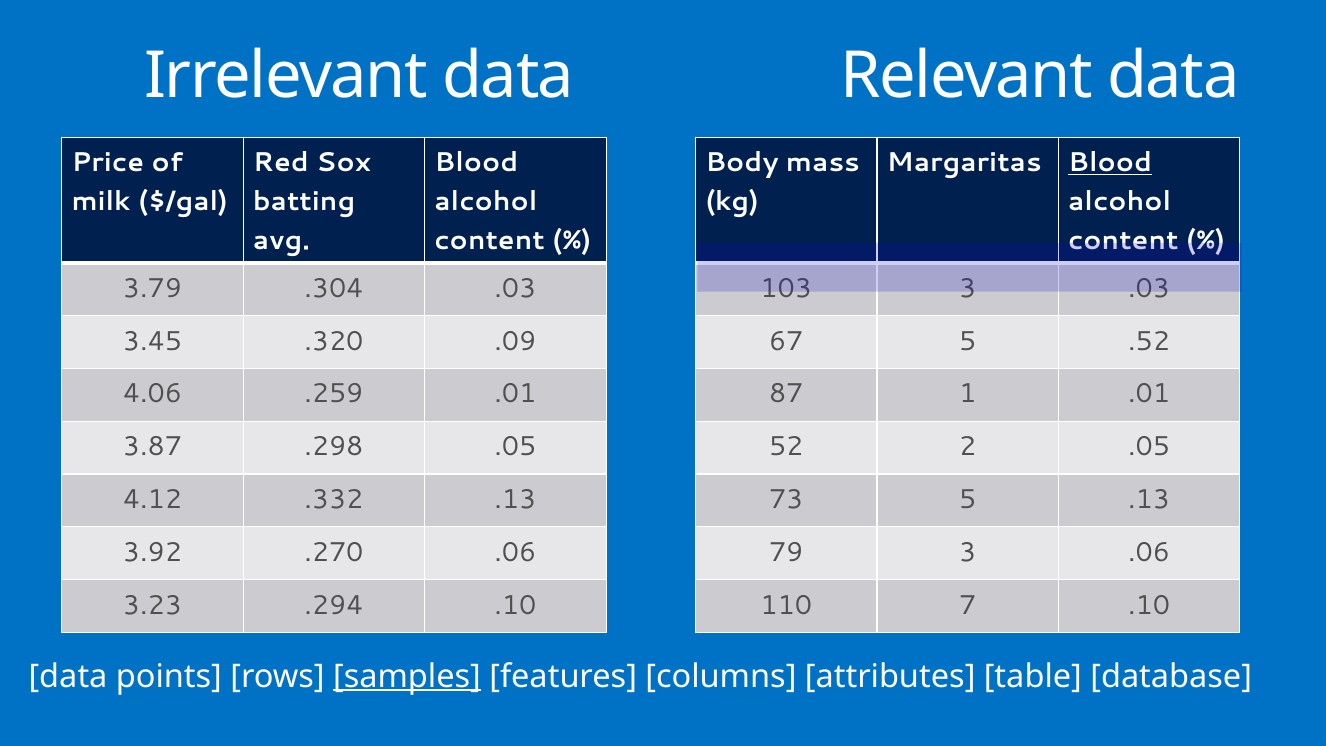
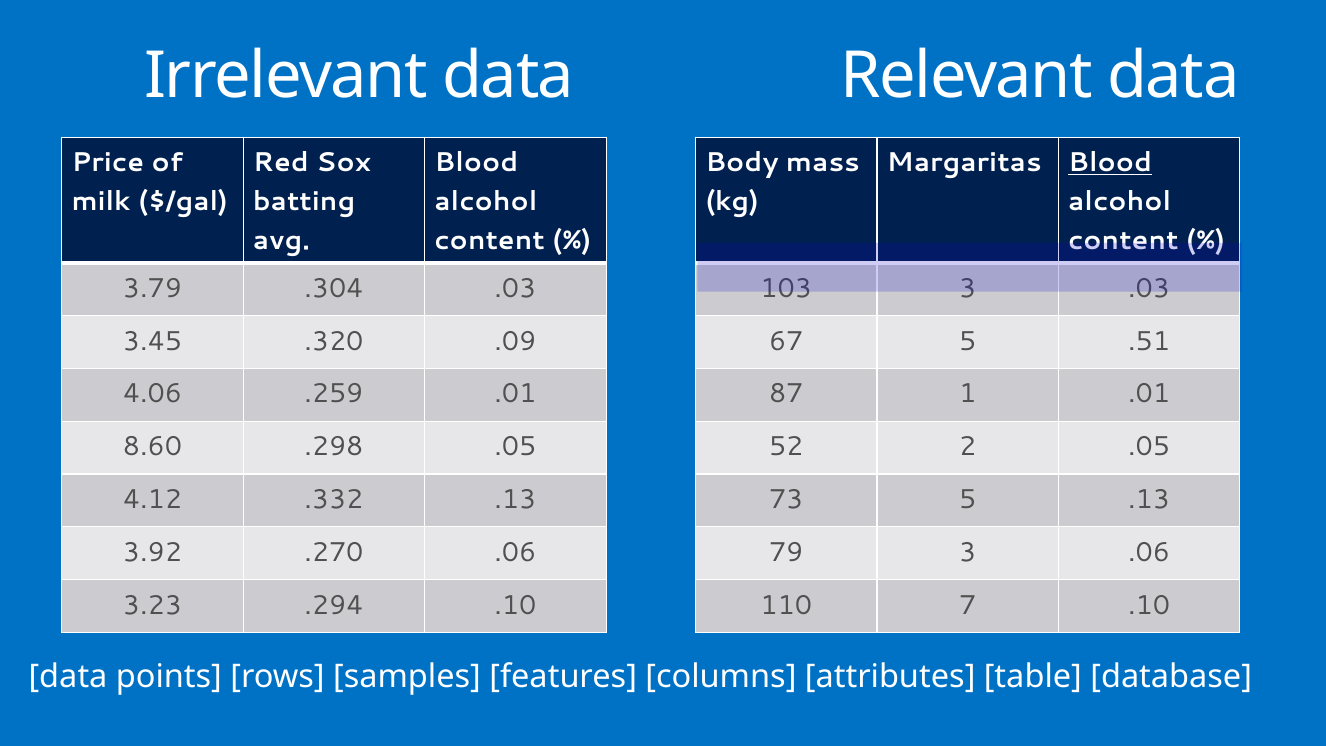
.52: .52 -> .51
3.87: 3.87 -> 8.60
samples underline: present -> none
